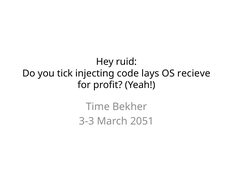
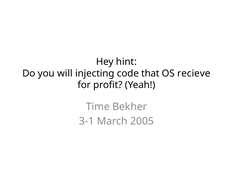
ruid: ruid -> hint
tick: tick -> will
lays: lays -> that
3-3: 3-3 -> 3-1
2051: 2051 -> 2005
